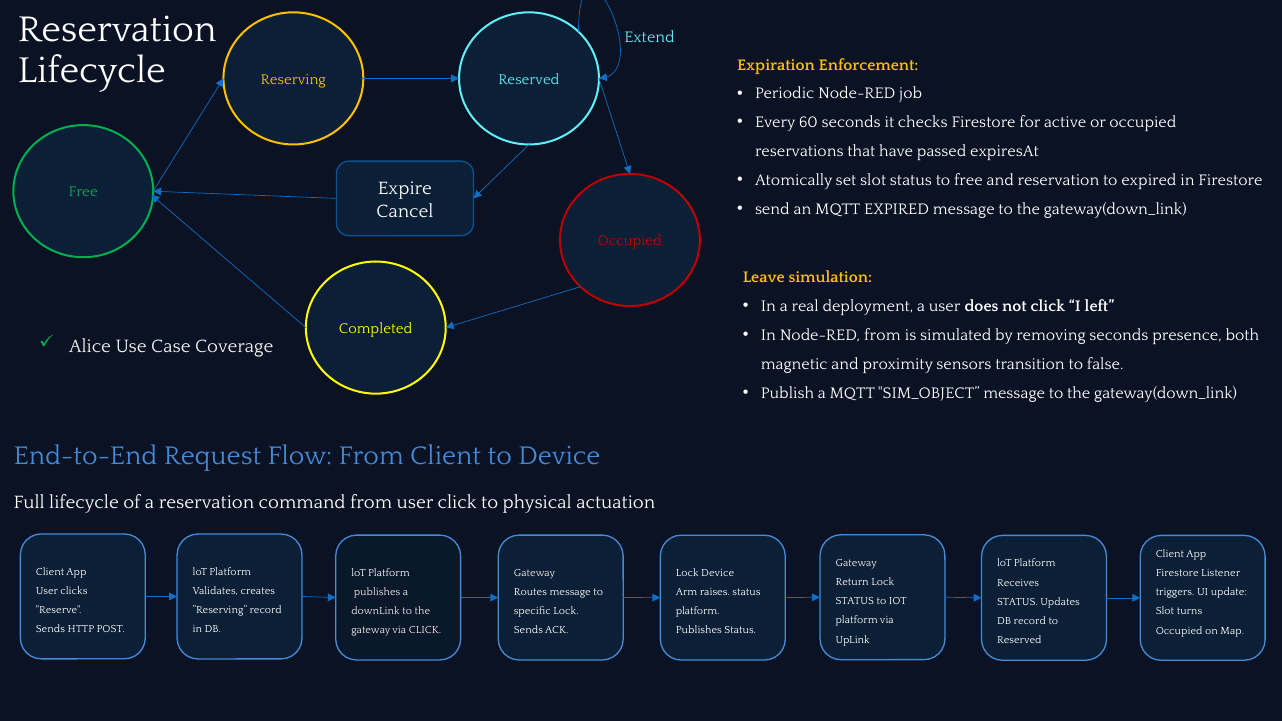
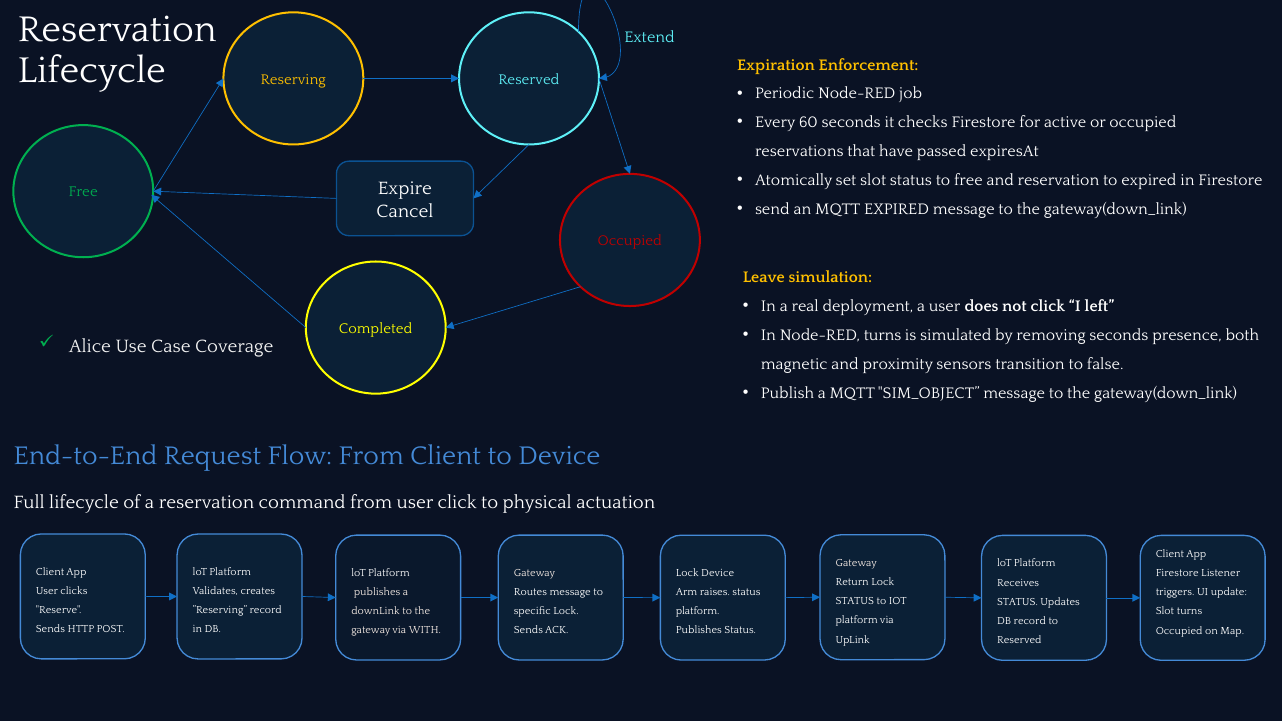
Node-RED from: from -> turns
via CLICK: CLICK -> WITH
